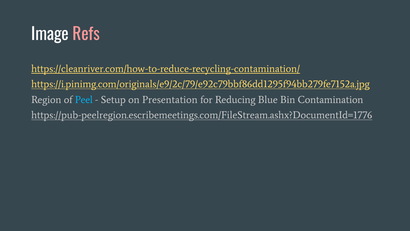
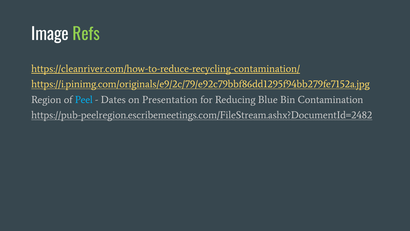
Refs colour: pink -> light green
Setup: Setup -> Dates
https://pub-peelregion.escribemeetings.com/FileStream.ashx?DocumentId=1776: https://pub-peelregion.escribemeetings.com/FileStream.ashx?DocumentId=1776 -> https://pub-peelregion.escribemeetings.com/FileStream.ashx?DocumentId=2482
